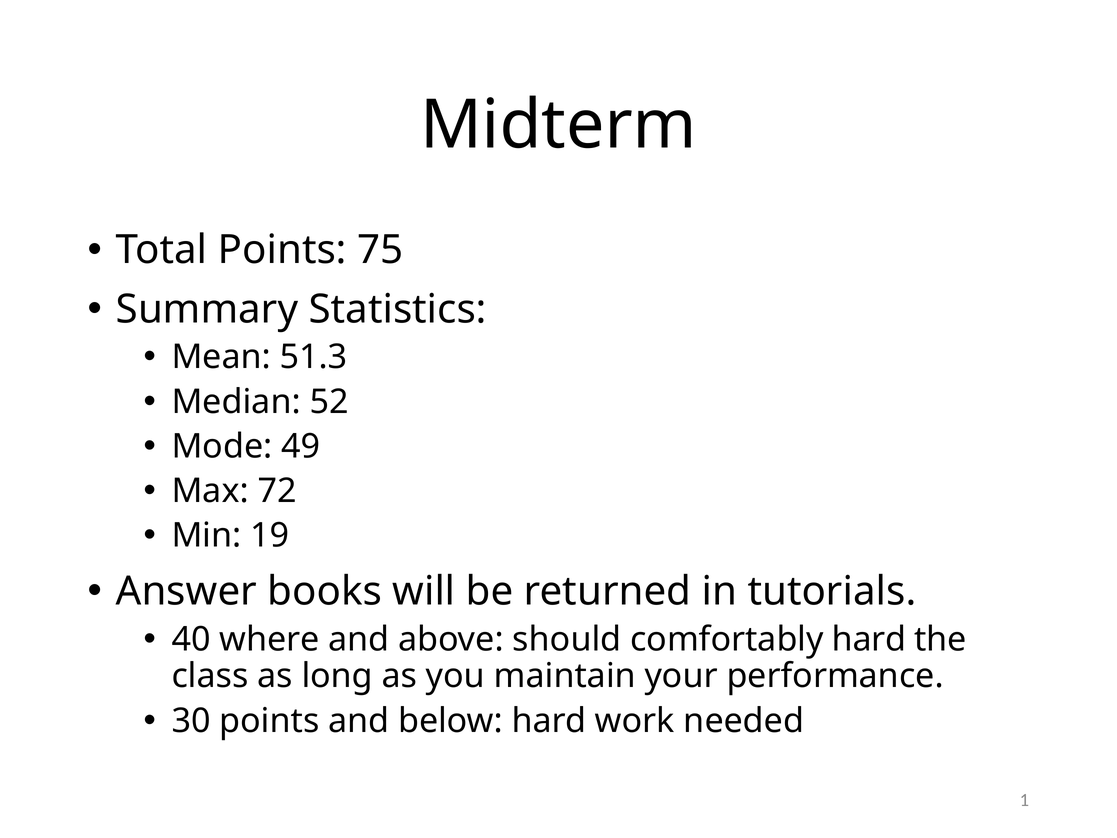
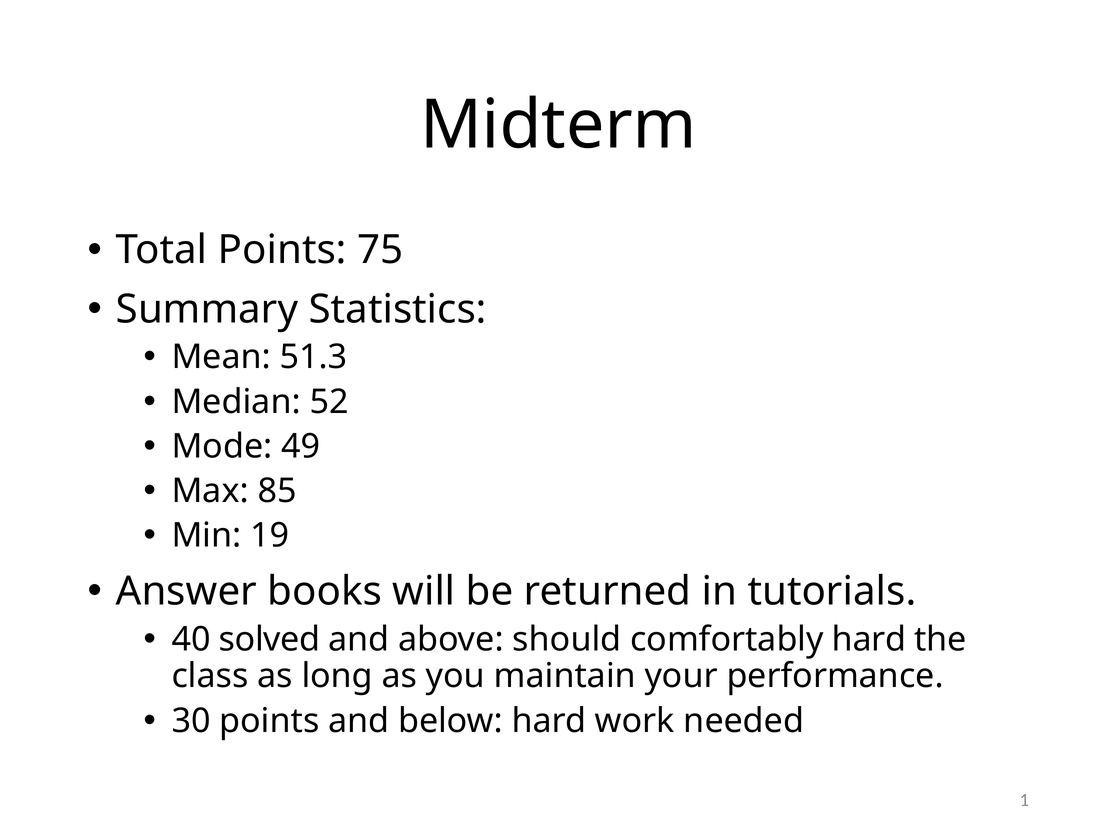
72: 72 -> 85
where: where -> solved
